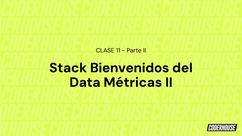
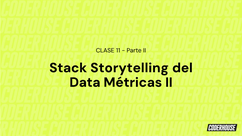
Bienvenidos: Bienvenidos -> Storytelling
